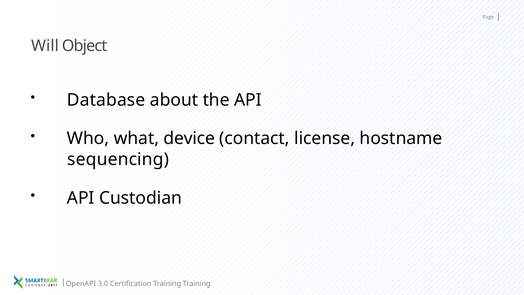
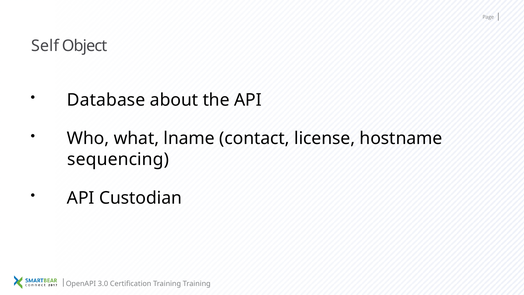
Will: Will -> Self
device: device -> lname
